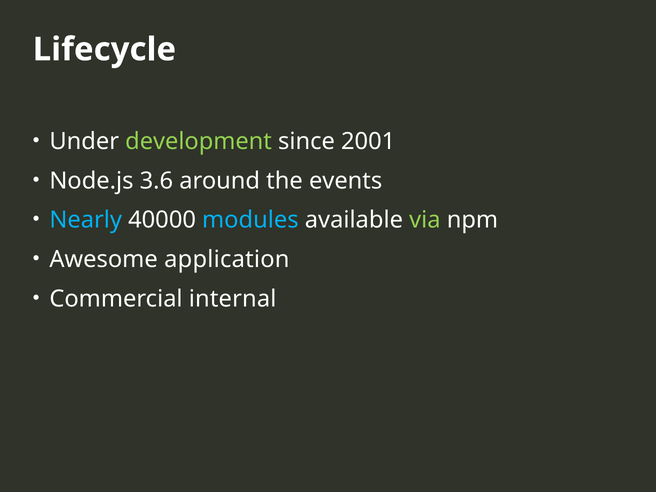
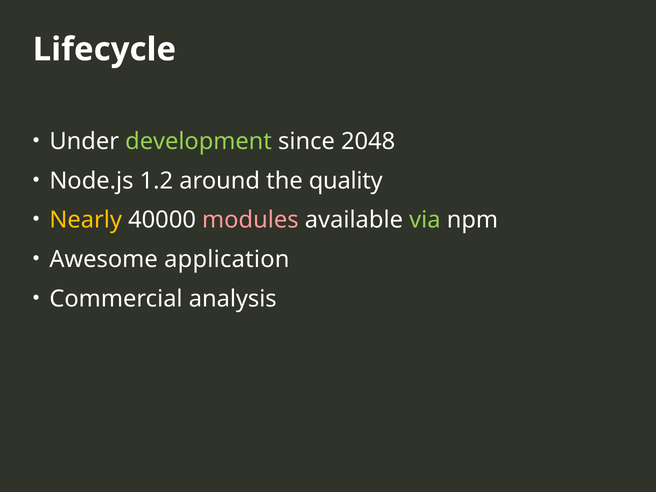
2001: 2001 -> 2048
3.6: 3.6 -> 1.2
events: events -> quality
Nearly colour: light blue -> yellow
modules colour: light blue -> pink
internal: internal -> analysis
